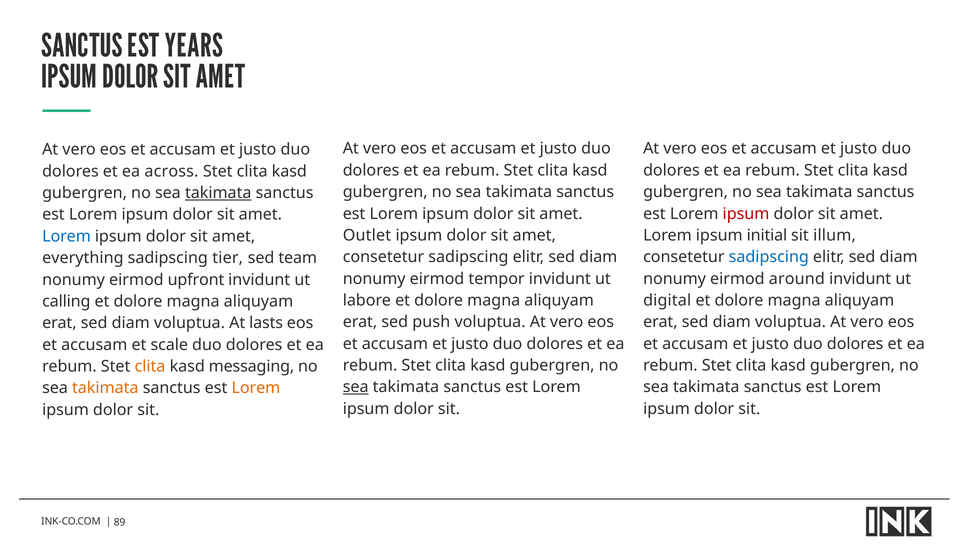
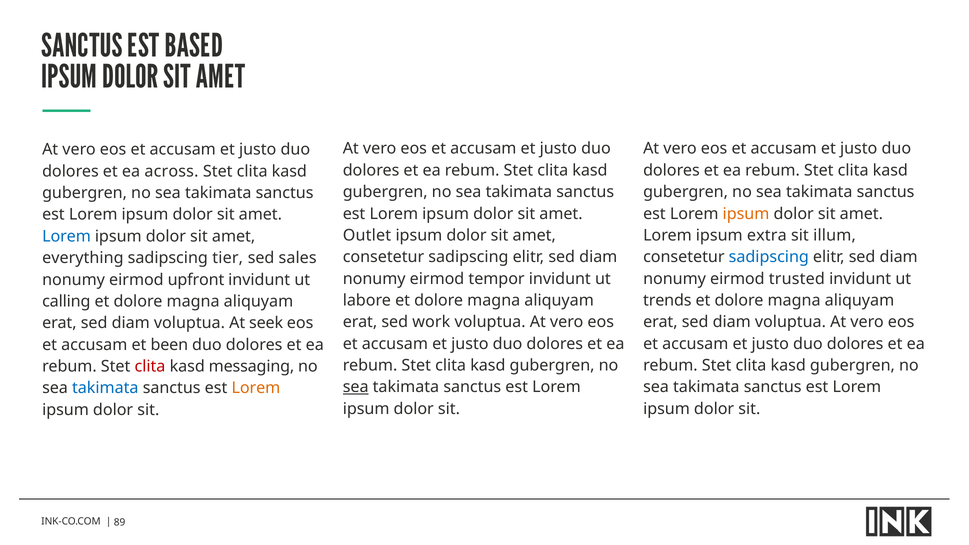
YEARS: YEARS -> BASED
takimata at (218, 193) underline: present -> none
ipsum at (746, 214) colour: red -> orange
initial: initial -> extra
team: team -> sales
around: around -> trusted
digital: digital -> trends
push: push -> work
lasts: lasts -> seek
scale: scale -> been
clita at (150, 366) colour: orange -> red
takimata at (105, 388) colour: orange -> blue
